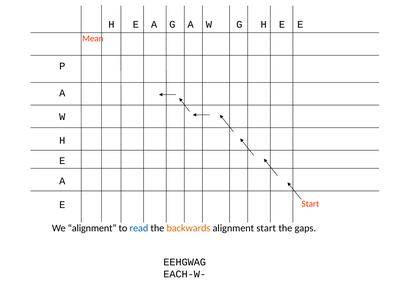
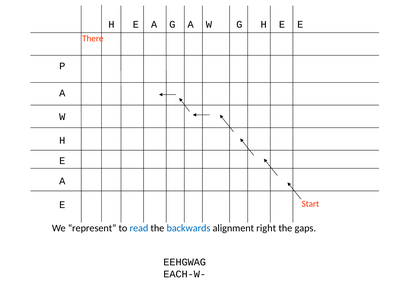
Mean: Mean -> There
We alignment: alignment -> represent
backwards colour: orange -> blue
alignment start: start -> right
